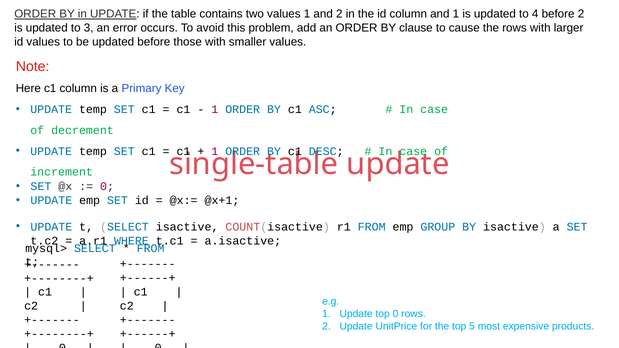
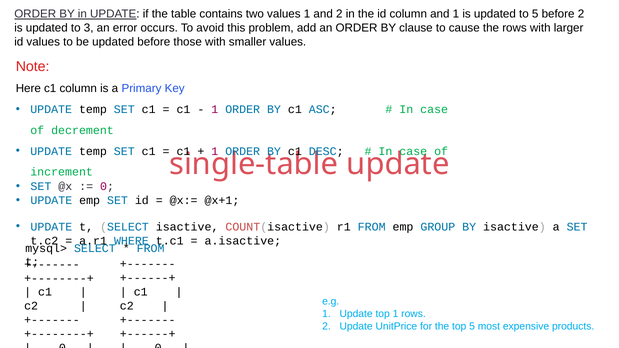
to 4: 4 -> 5
top 0: 0 -> 1
